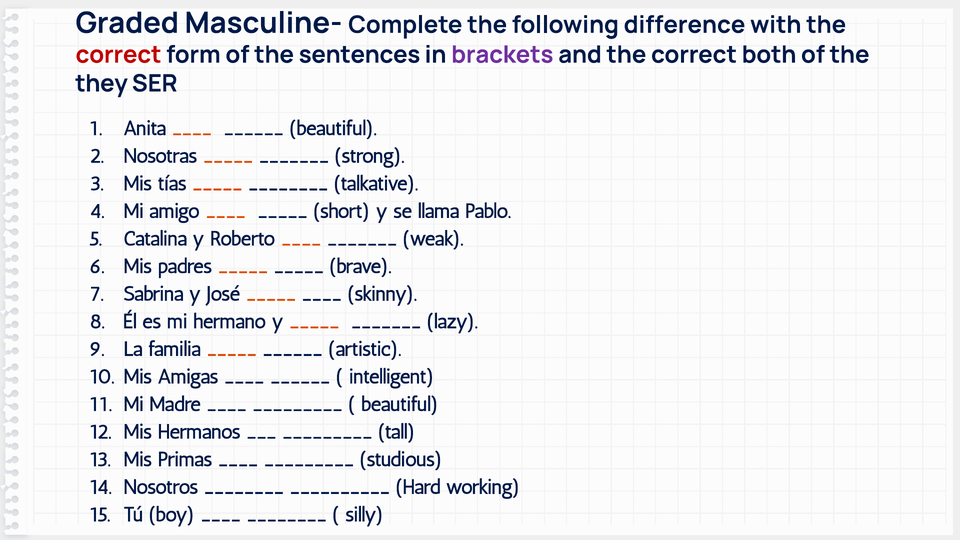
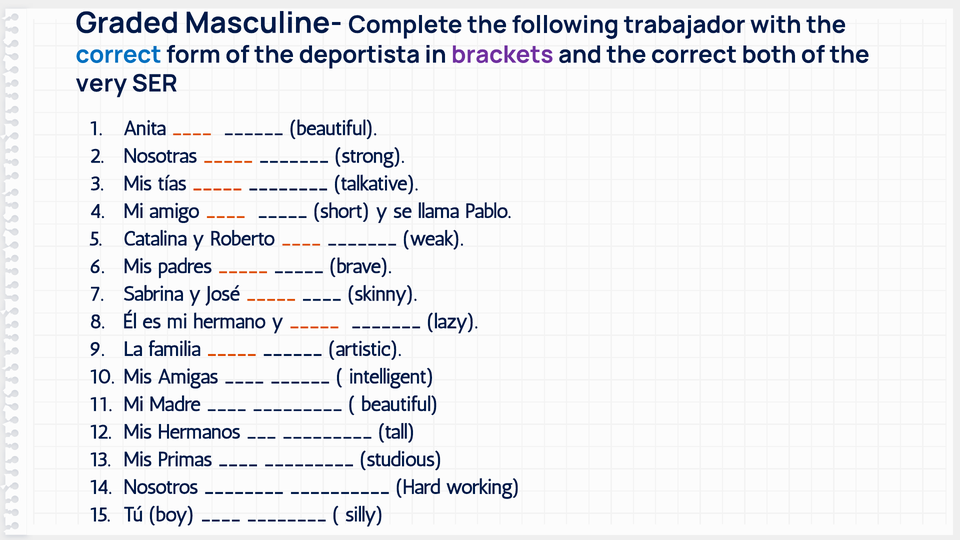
difference: difference -> trabajador
correct at (119, 55) colour: red -> blue
sentences: sentences -> deportista
they: they -> very
